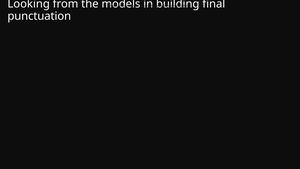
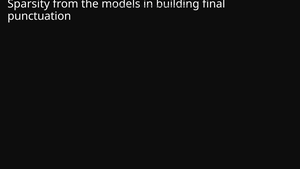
Looking: Looking -> Sparsity
